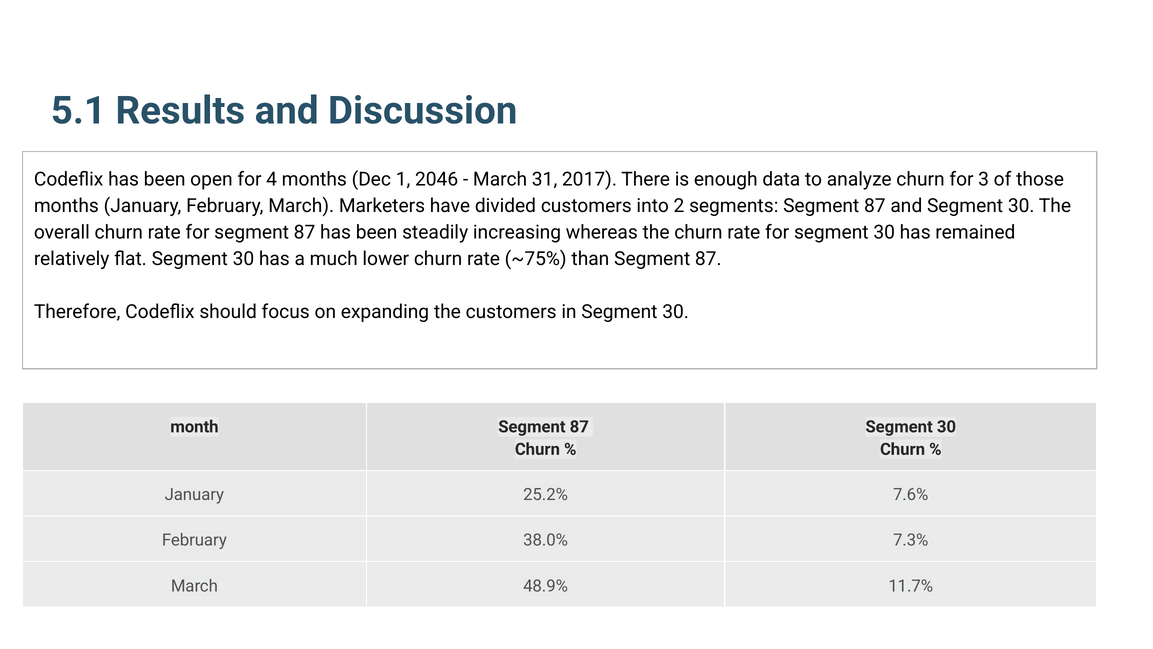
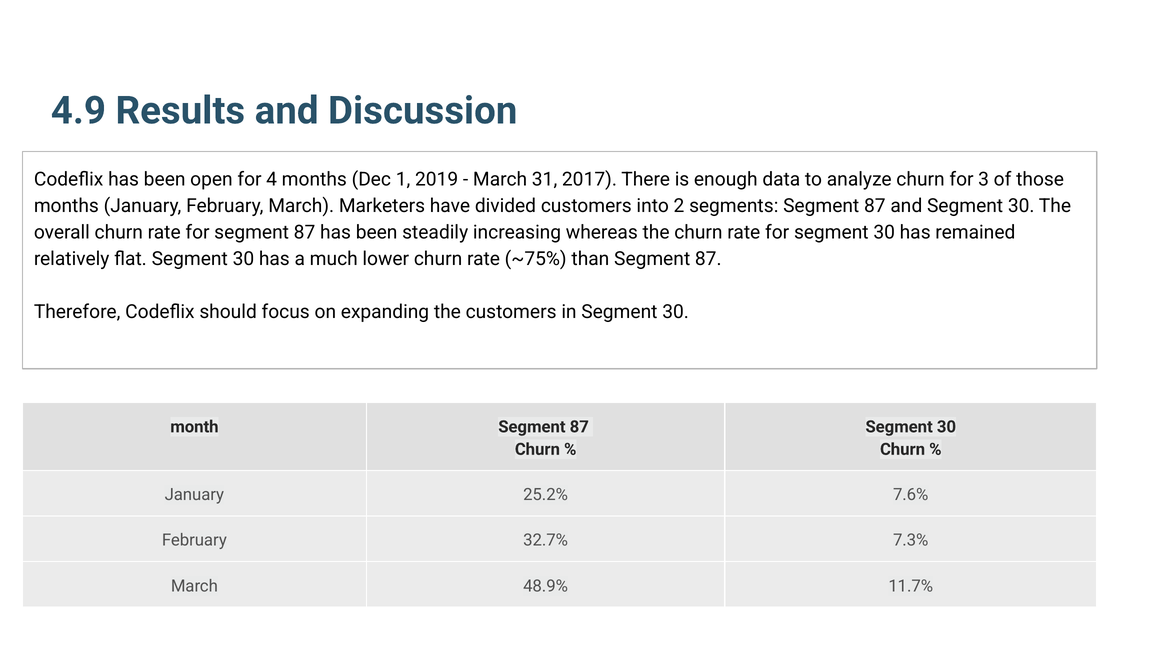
5.1: 5.1 -> 4.9
2046: 2046 -> 2019
38.0%: 38.0% -> 32.7%
